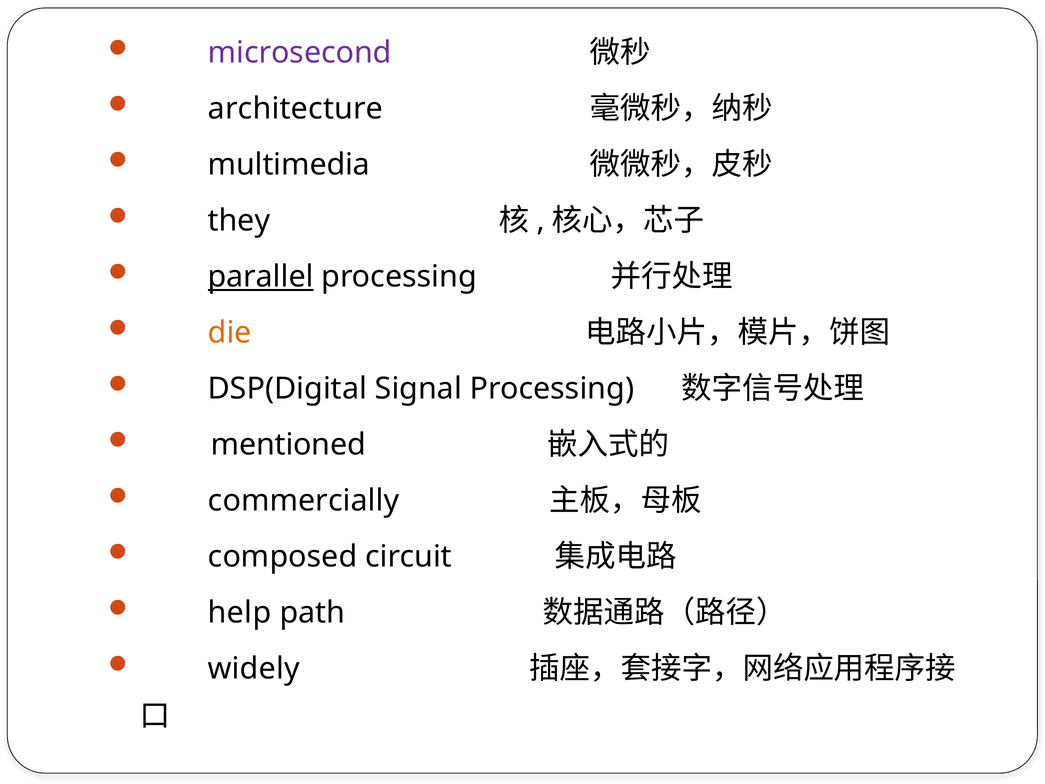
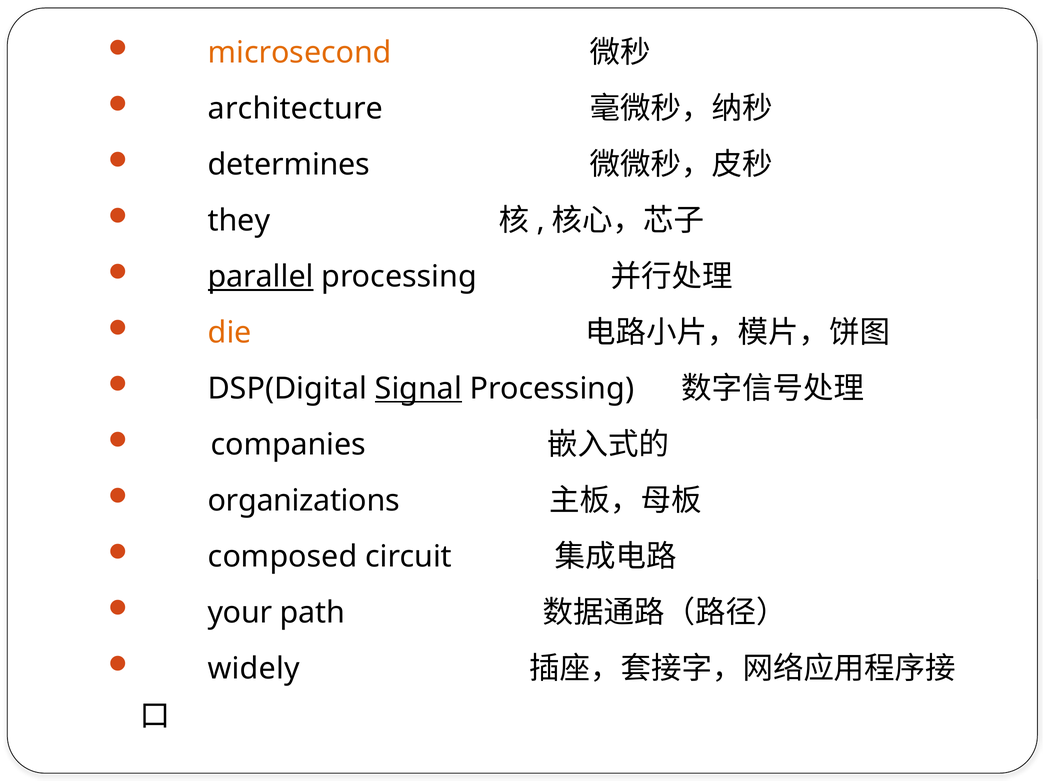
microsecond colour: purple -> orange
multimedia: multimedia -> determines
Signal underline: none -> present
mentioned: mentioned -> companies
commercially: commercially -> organizations
help: help -> your
